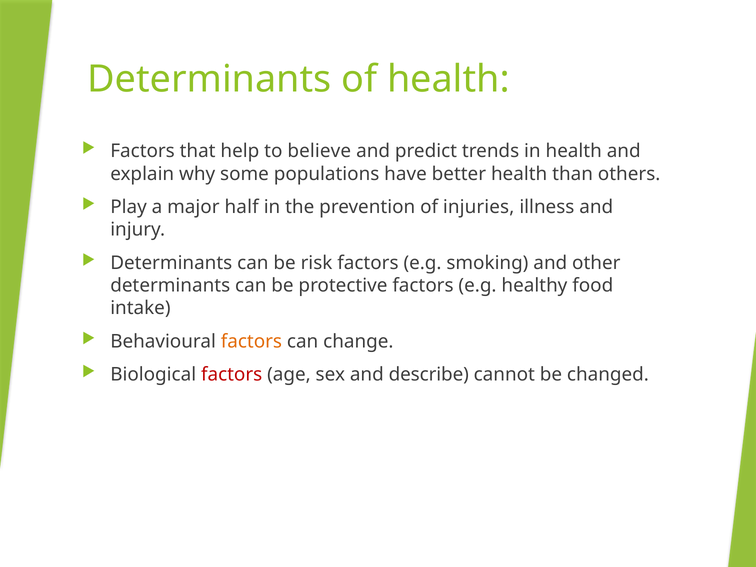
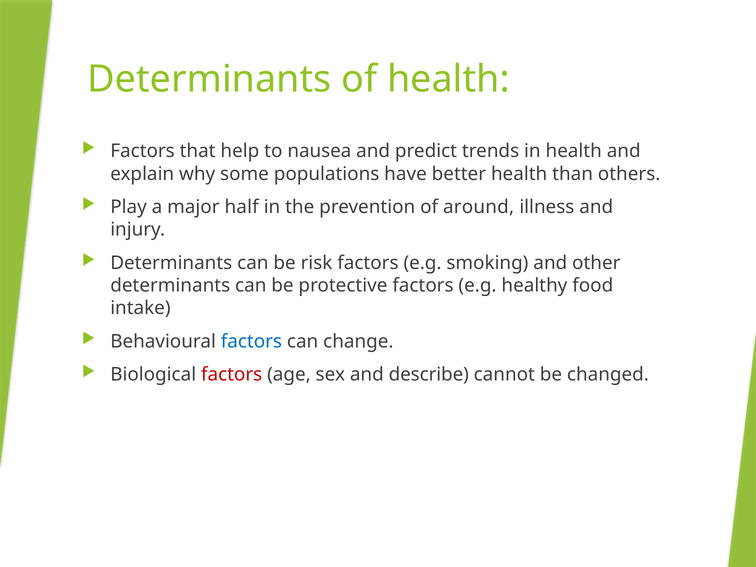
believe: believe -> nausea
injuries: injuries -> around
factors at (251, 341) colour: orange -> blue
